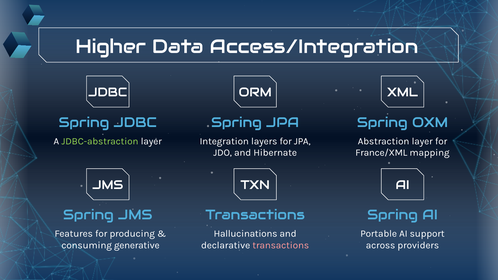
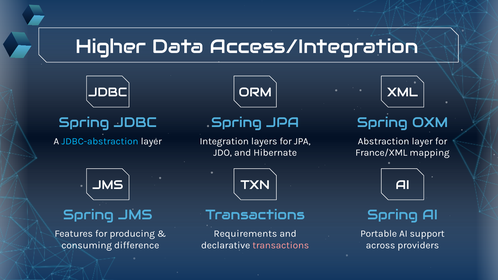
JDBC-abstraction colour: light green -> light blue
Hallucinations: Hallucinations -> Requirements
generative: generative -> difference
